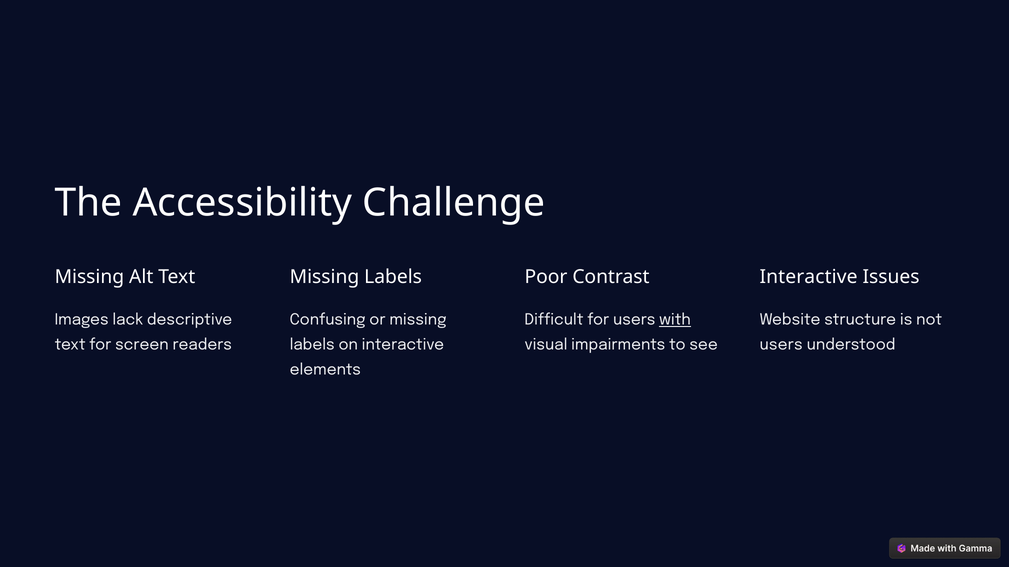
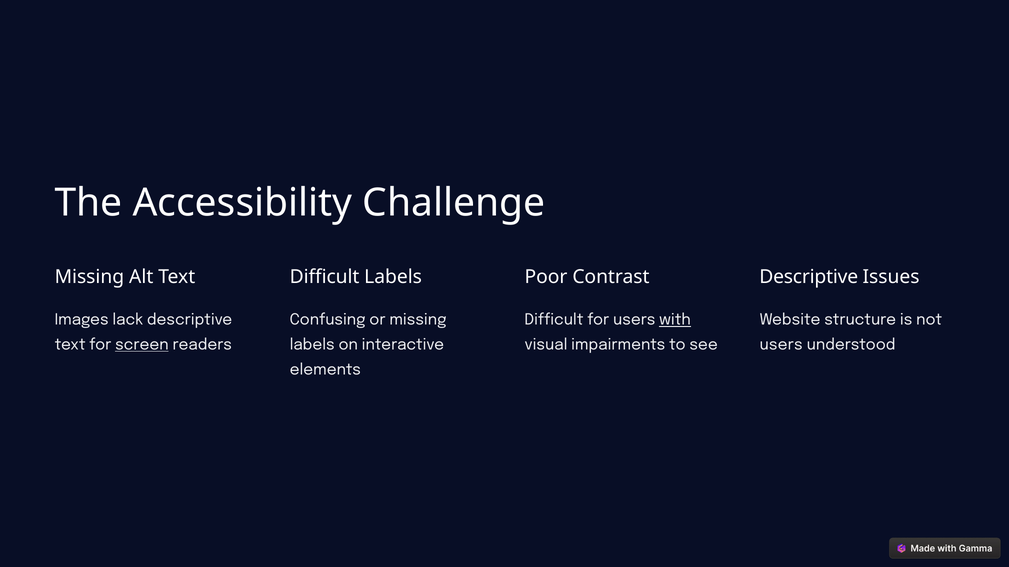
Missing at (324, 277): Missing -> Difficult
Interactive at (809, 277): Interactive -> Descriptive
screen underline: none -> present
